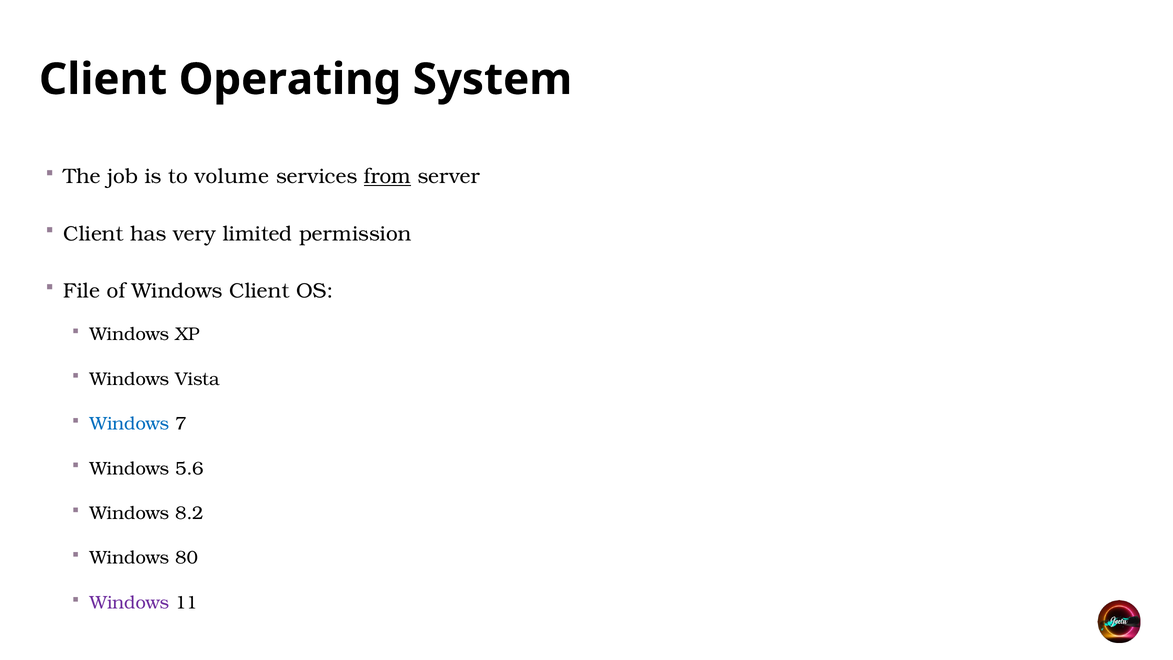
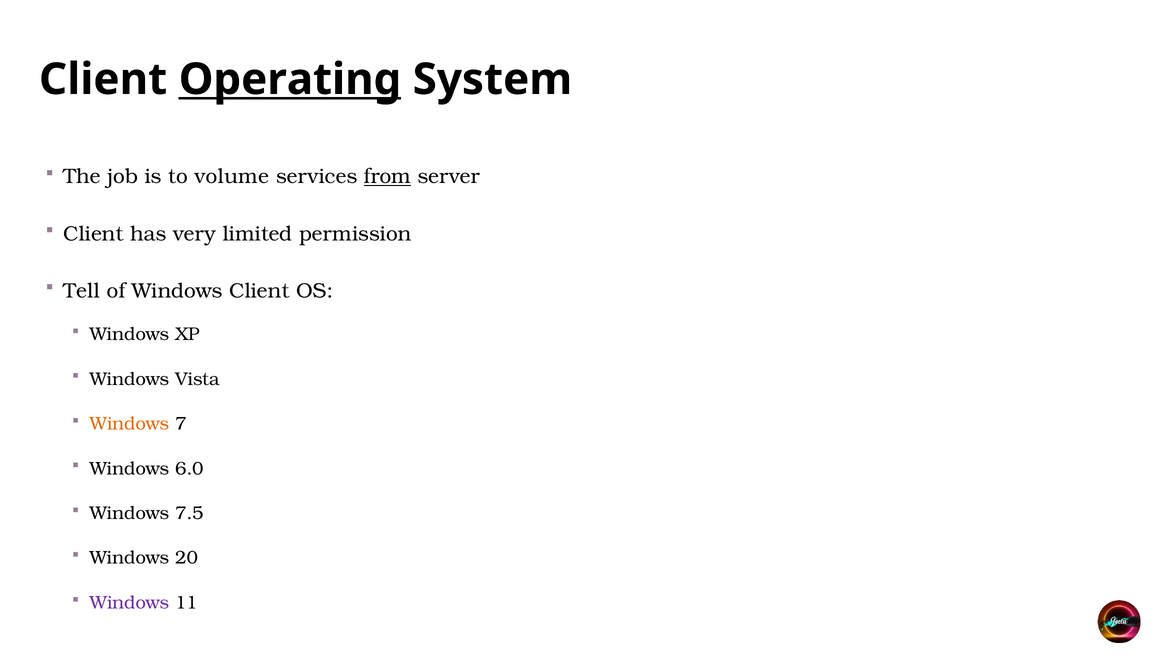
Operating underline: none -> present
File: File -> Tell
Windows at (130, 424) colour: blue -> orange
5.6: 5.6 -> 6.0
8.2: 8.2 -> 7.5
80: 80 -> 20
